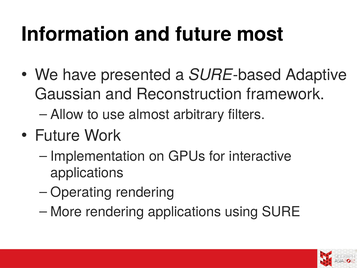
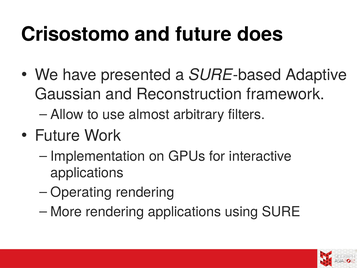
Information: Information -> Crisostomo
most: most -> does
